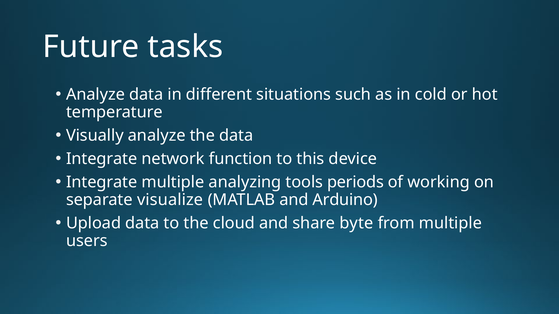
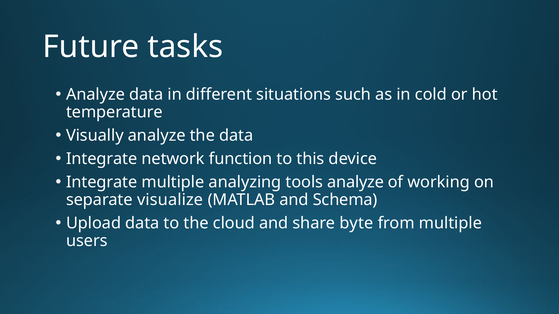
tools periods: periods -> analyze
Arduino: Arduino -> Schema
